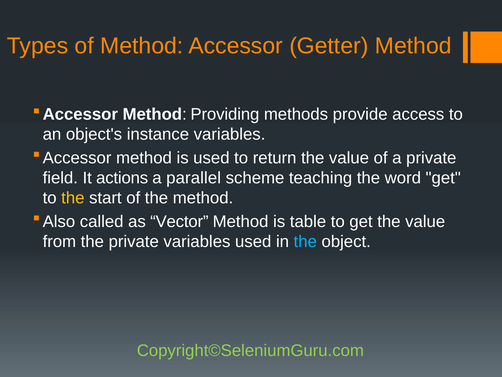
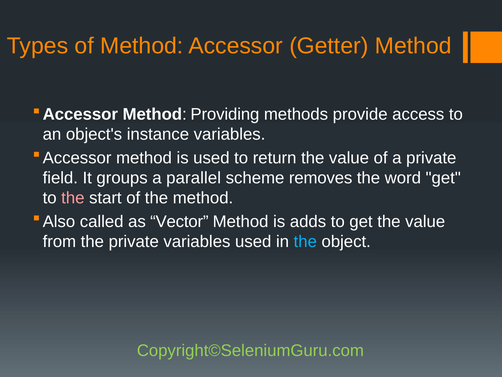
actions: actions -> groups
teaching: teaching -> removes
the at (73, 198) colour: yellow -> pink
table: table -> adds
